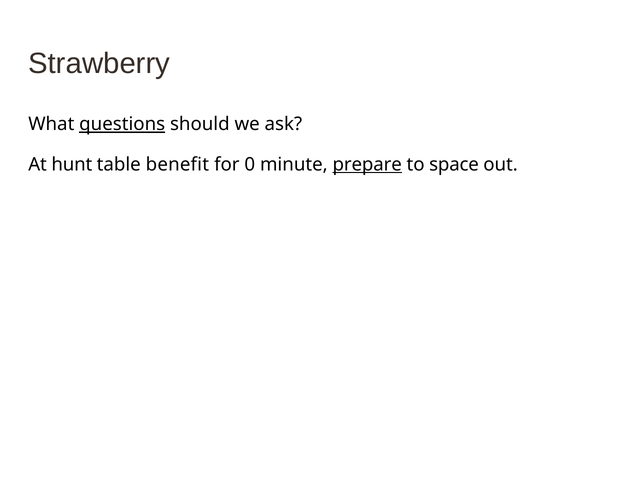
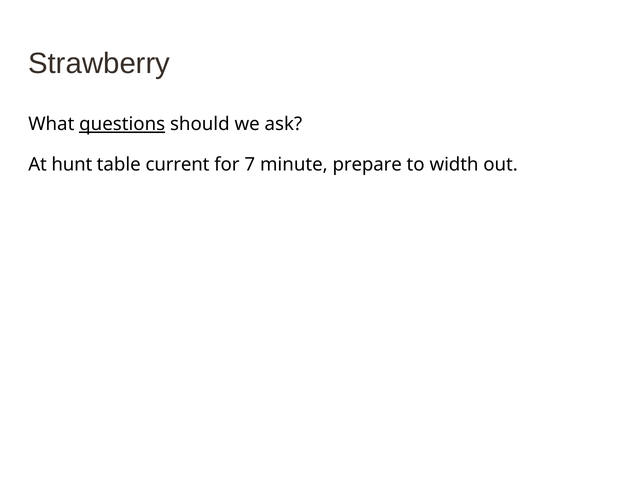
benefit: benefit -> current
0: 0 -> 7
prepare underline: present -> none
space: space -> width
